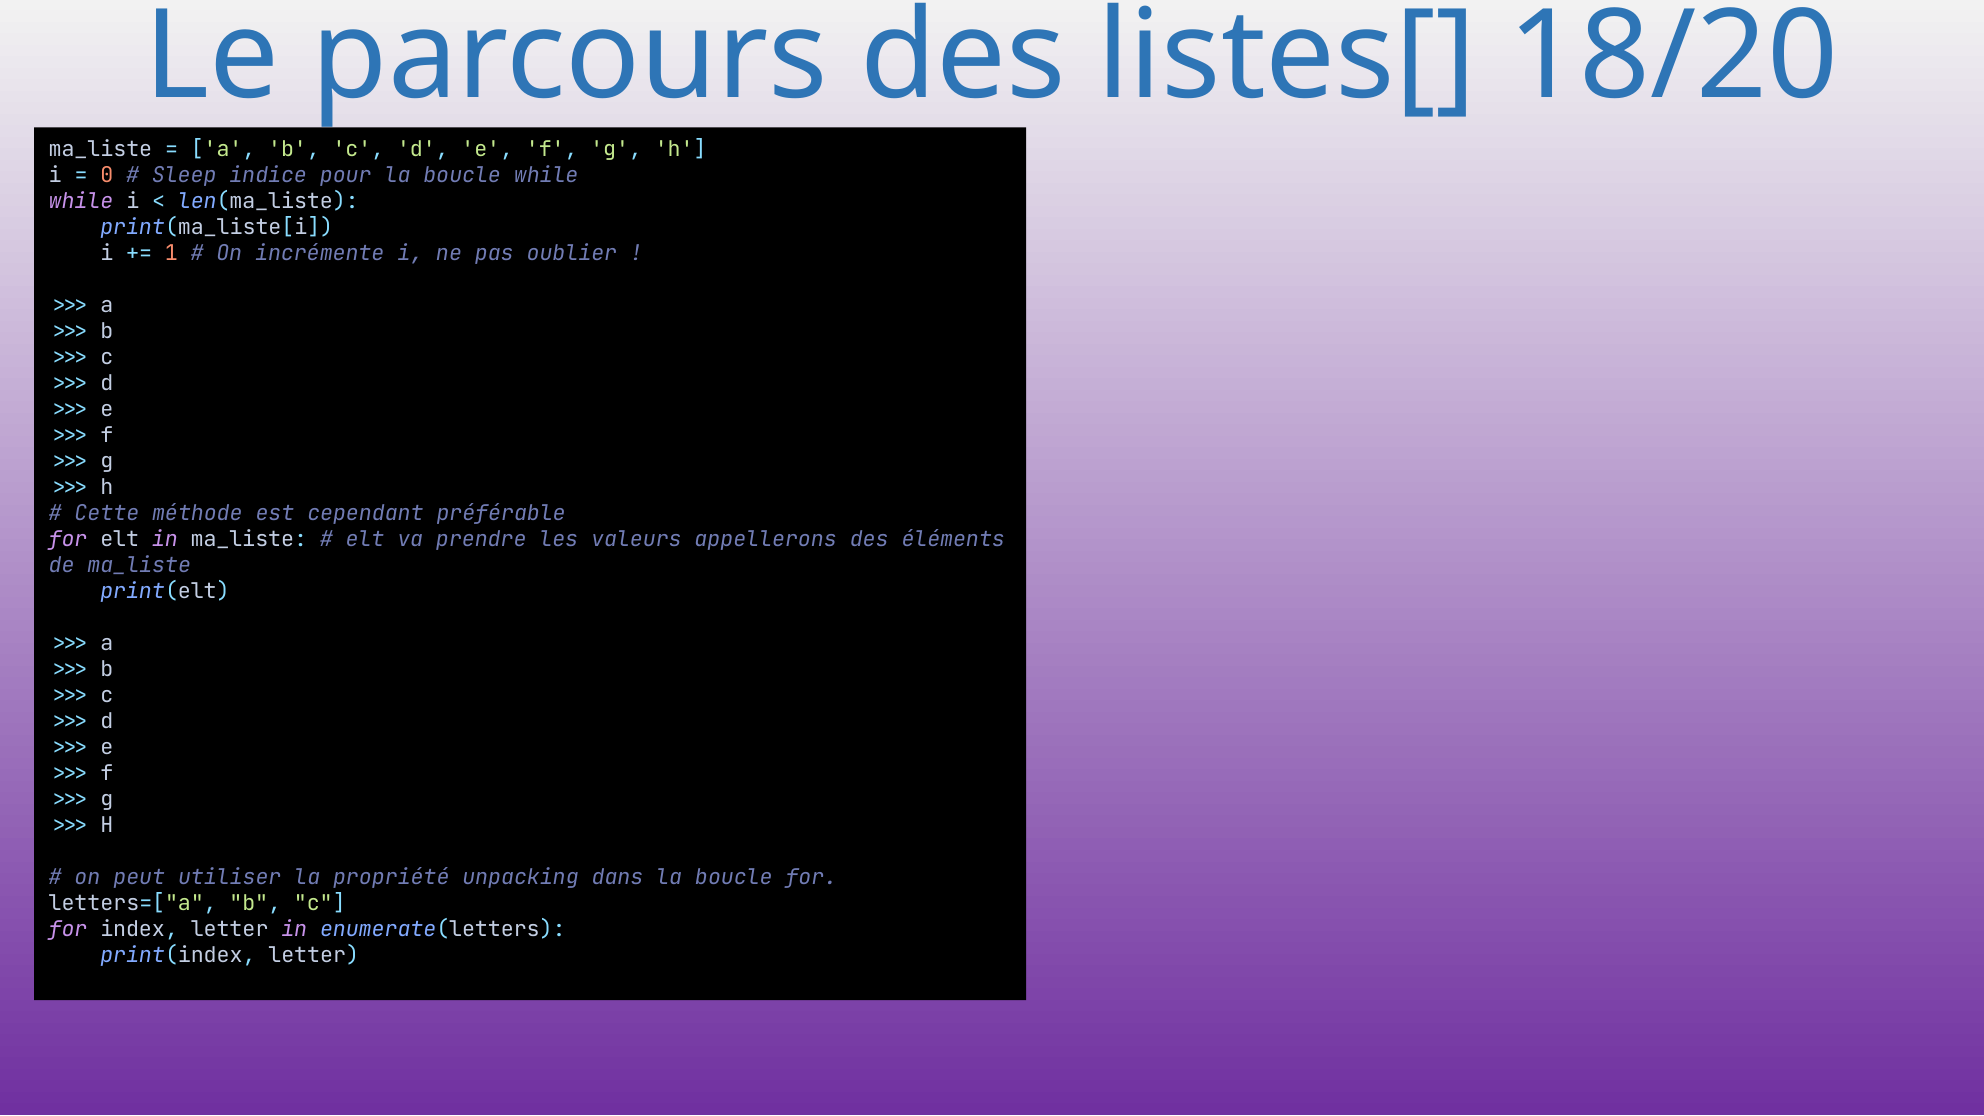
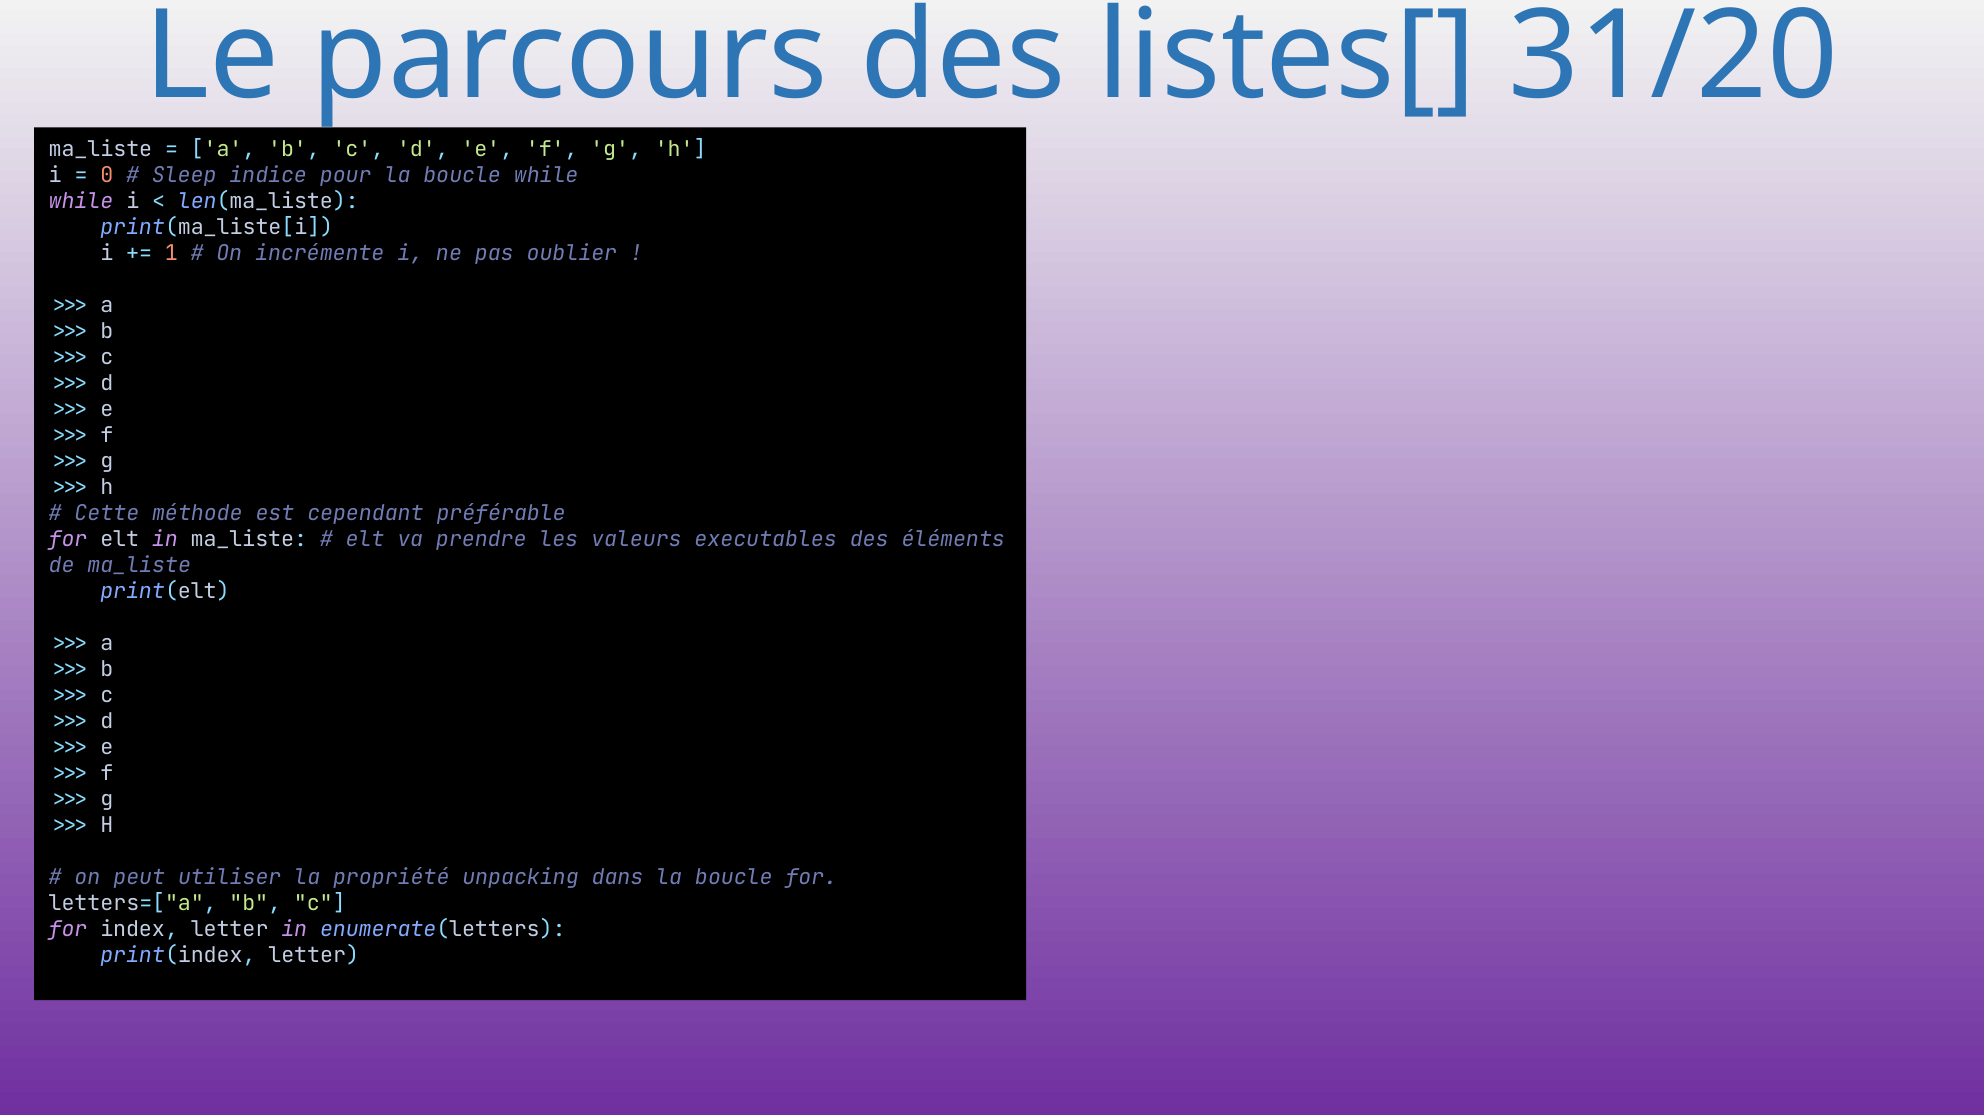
18/20: 18/20 -> 31/20
appellerons: appellerons -> executables
